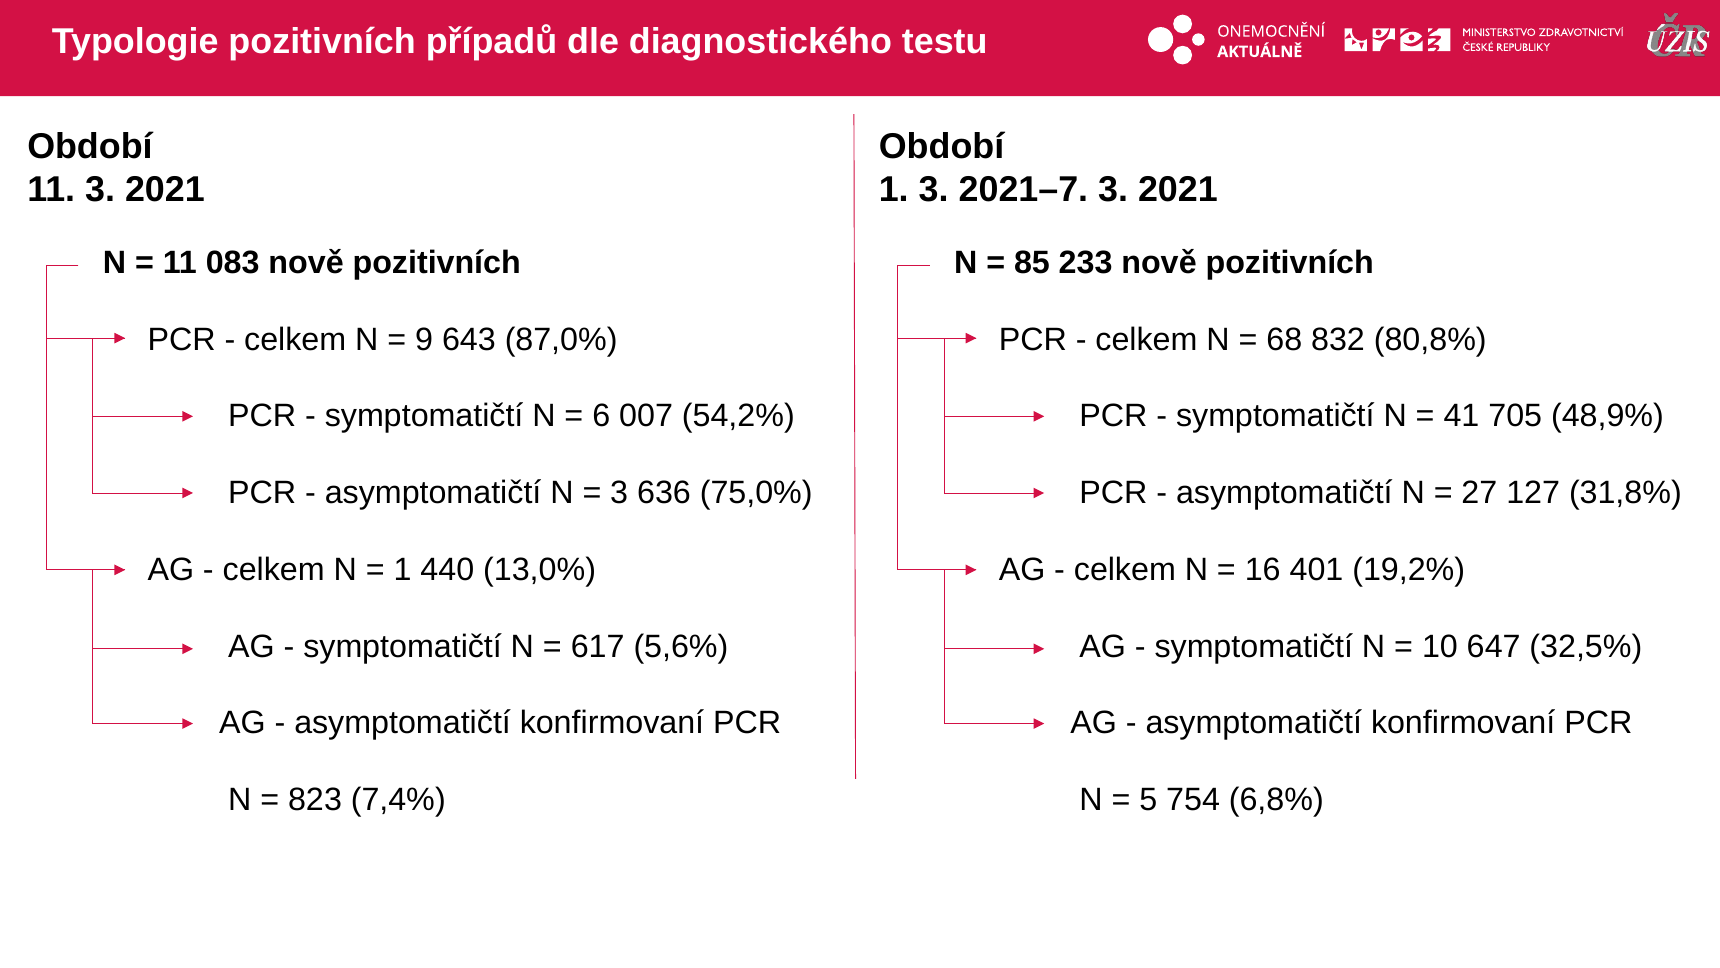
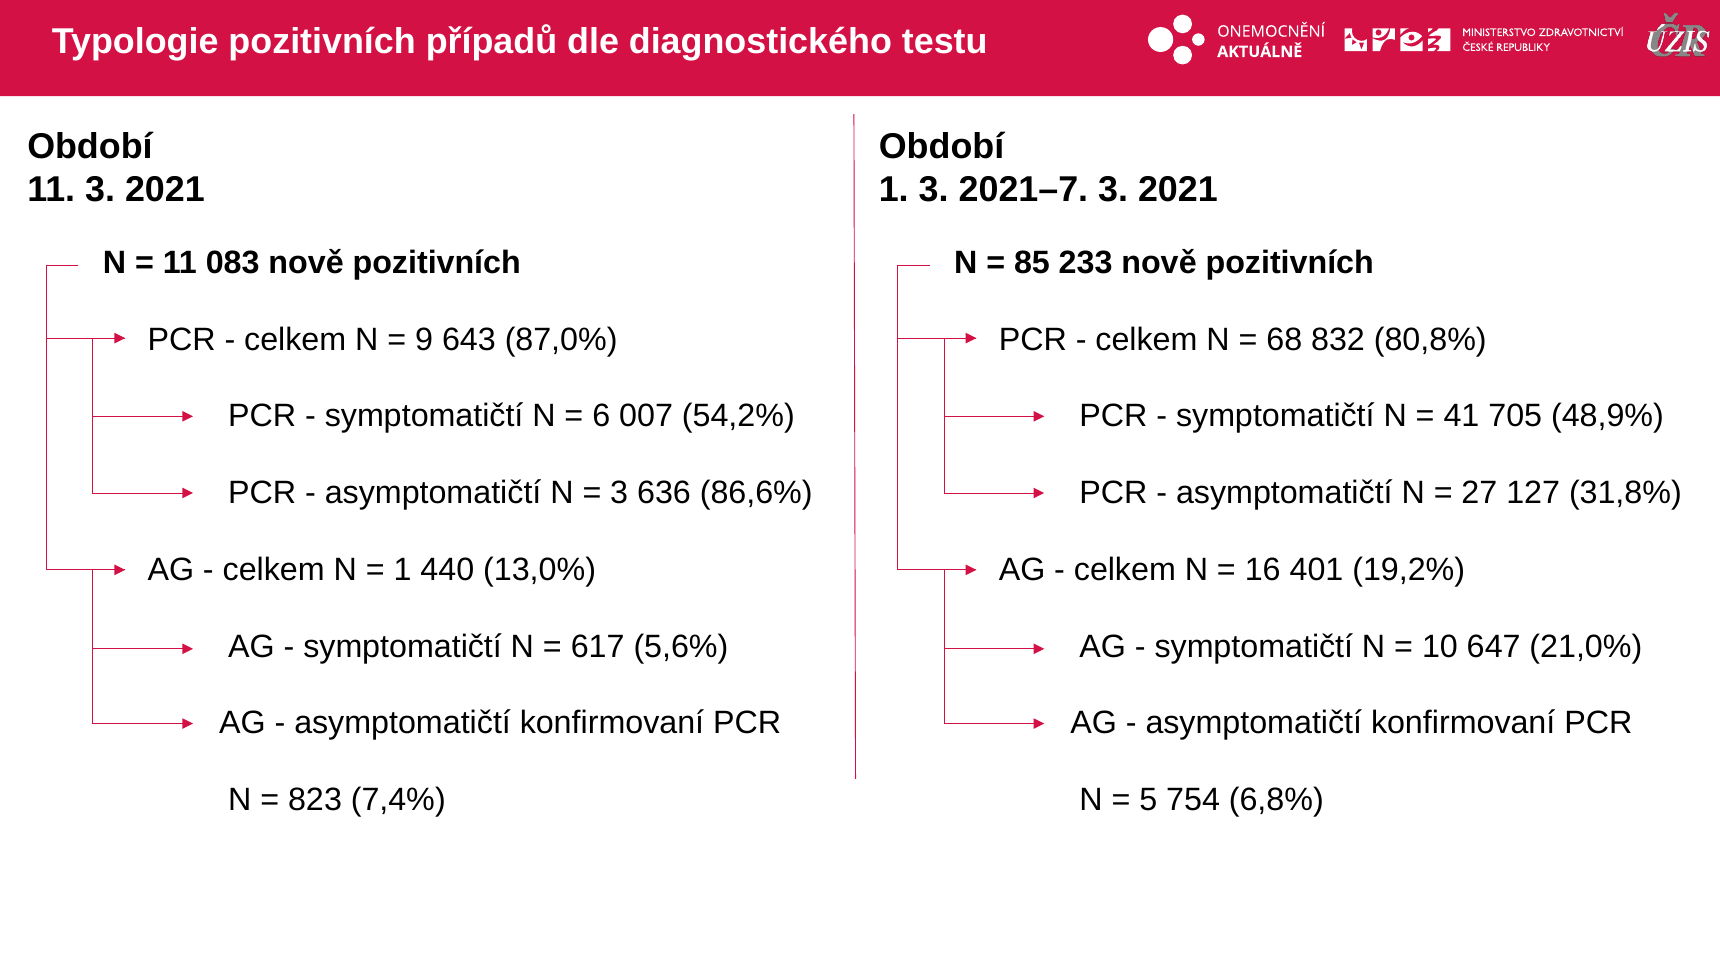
75,0%: 75,0% -> 86,6%
32,5%: 32,5% -> 21,0%
